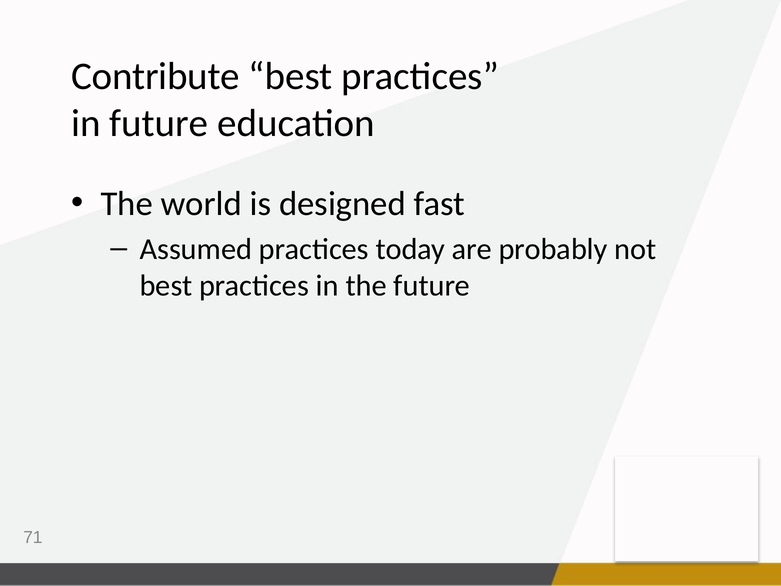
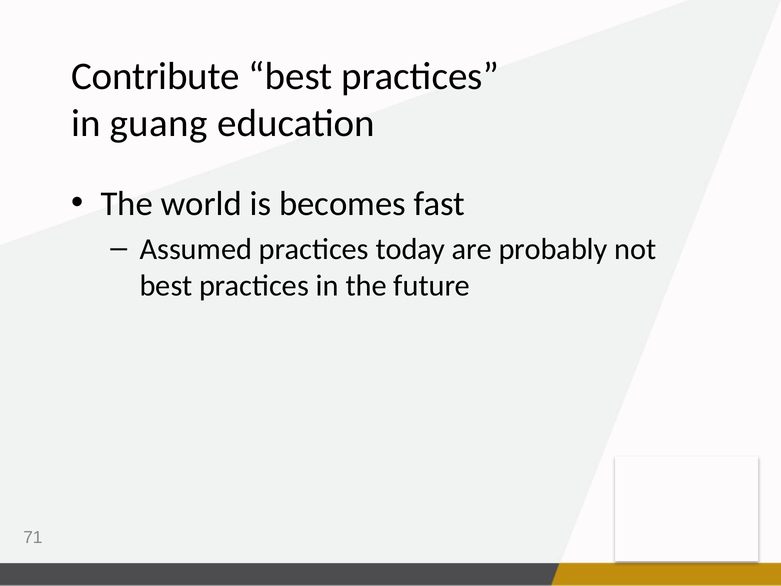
in future: future -> guang
designed: designed -> becomes
